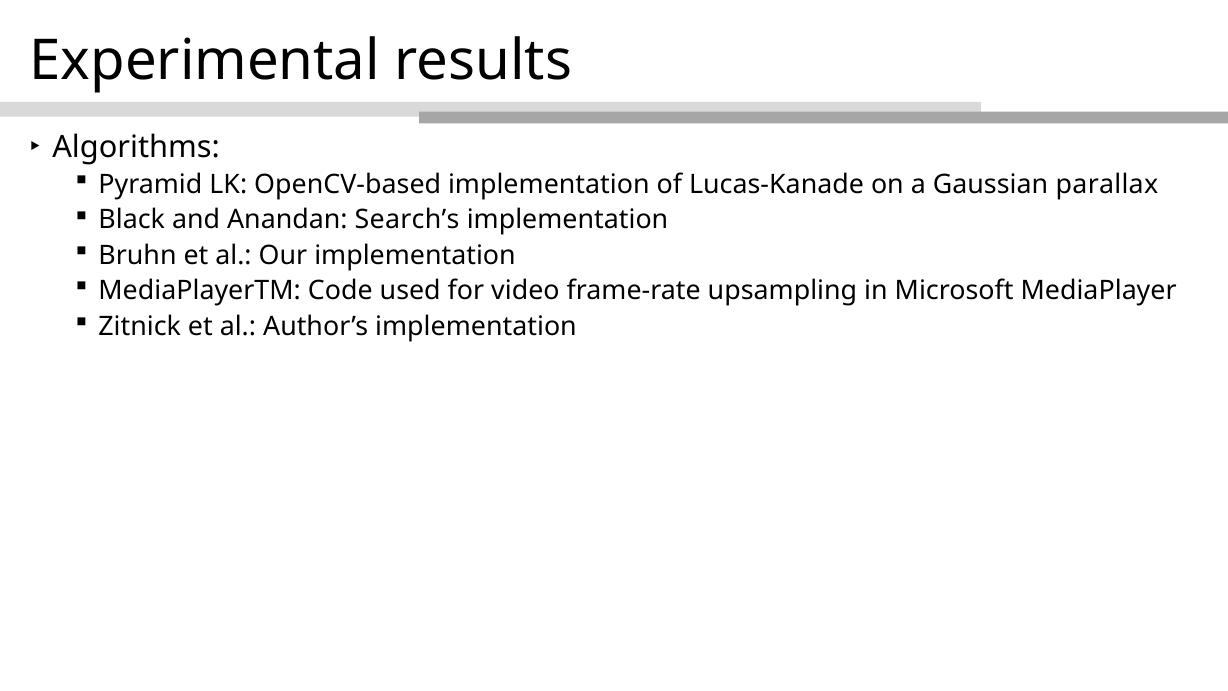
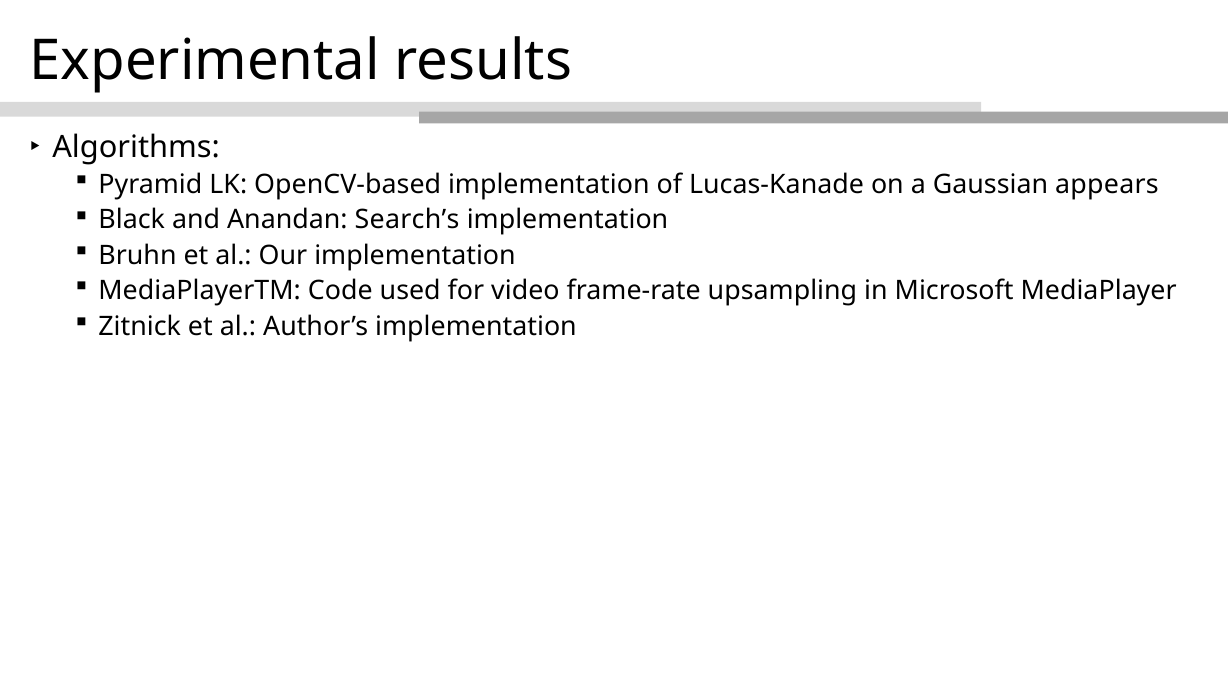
parallax: parallax -> appears
